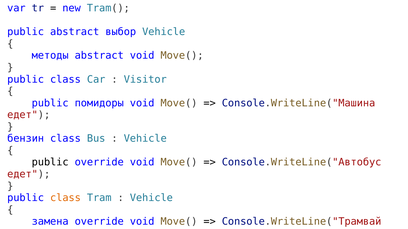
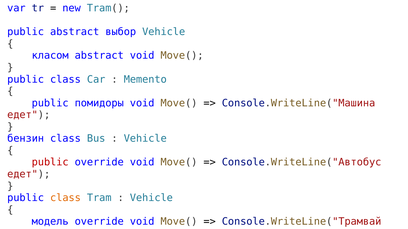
методы: методы -> класом
Visitor: Visitor -> Memento
public at (50, 163) colour: black -> red
замена: замена -> модель
